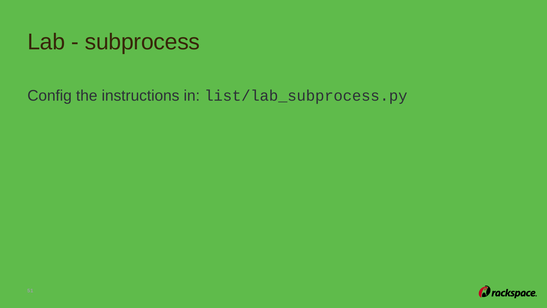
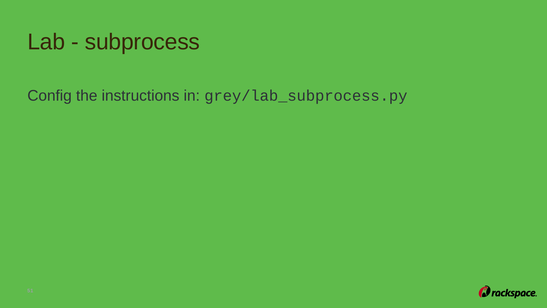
list/lab_subprocess.py: list/lab_subprocess.py -> grey/lab_subprocess.py
